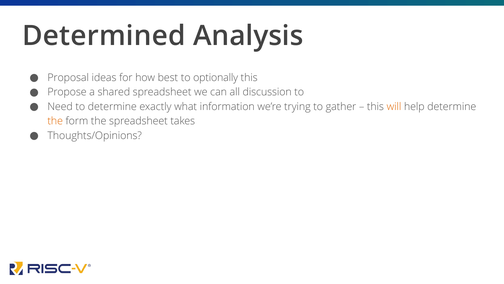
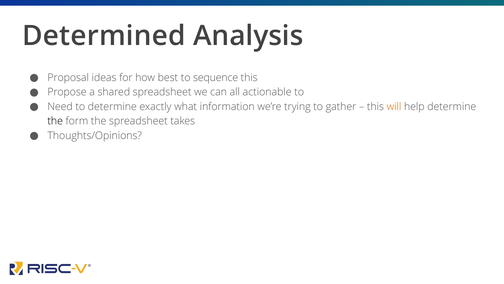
optionally: optionally -> sequence
discussion: discussion -> actionable
the at (55, 121) colour: orange -> black
